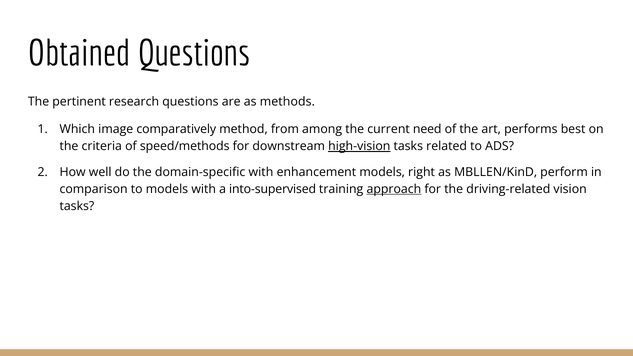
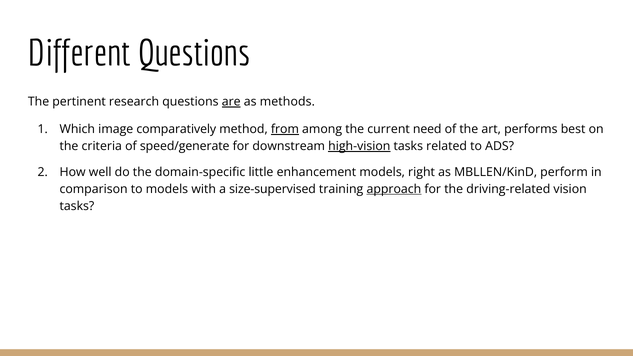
Obtained: Obtained -> Different
are underline: none -> present
from underline: none -> present
speed/methods: speed/methods -> speed/generate
domain-specific with: with -> little
into-supervised: into-supervised -> size-supervised
